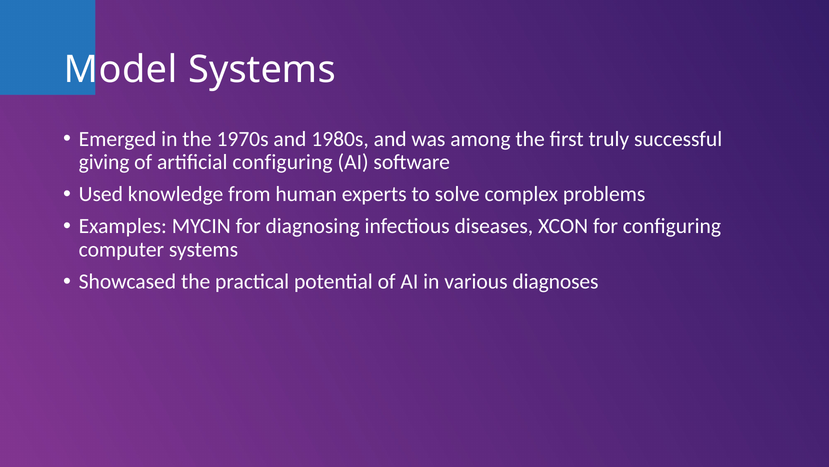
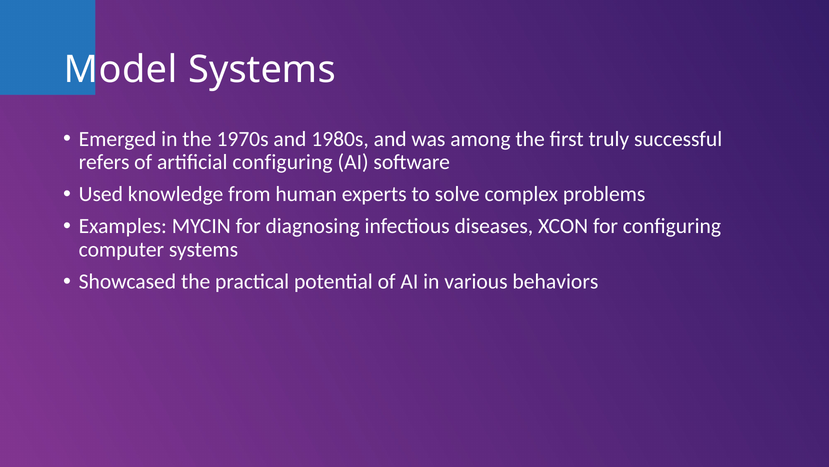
giving: giving -> refers
diagnoses: diagnoses -> behaviors
